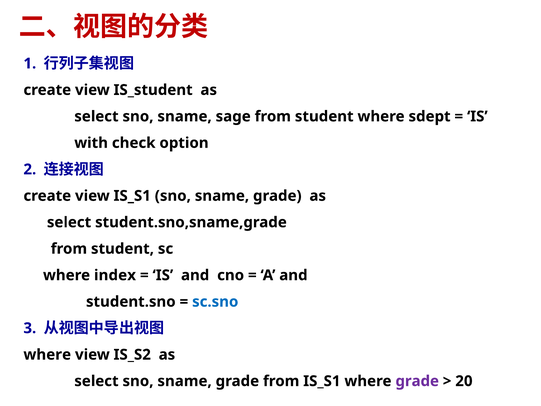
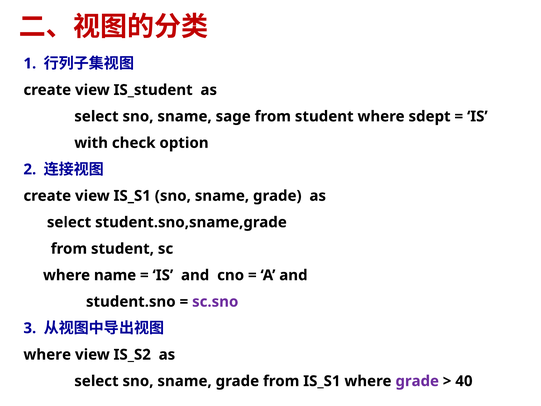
index: index -> name
sc.sno colour: blue -> purple
20: 20 -> 40
